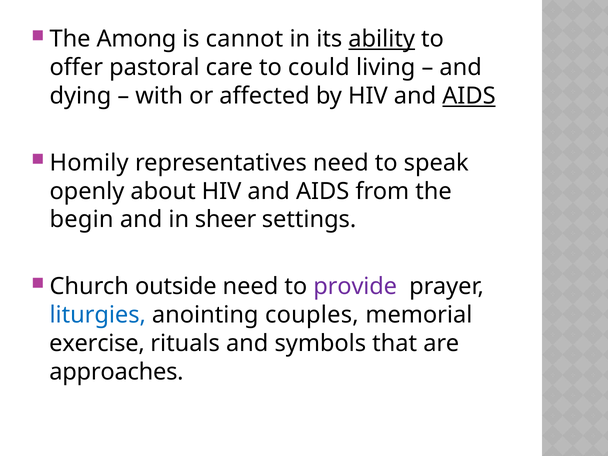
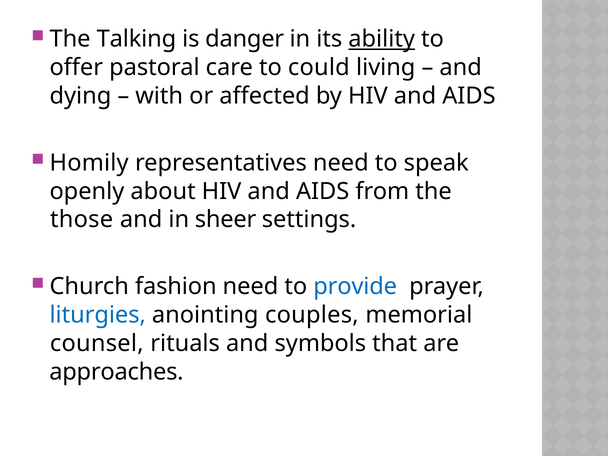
Among: Among -> Talking
cannot: cannot -> danger
AIDS at (469, 96) underline: present -> none
begin: begin -> those
outside: outside -> fashion
provide colour: purple -> blue
exercise: exercise -> counsel
